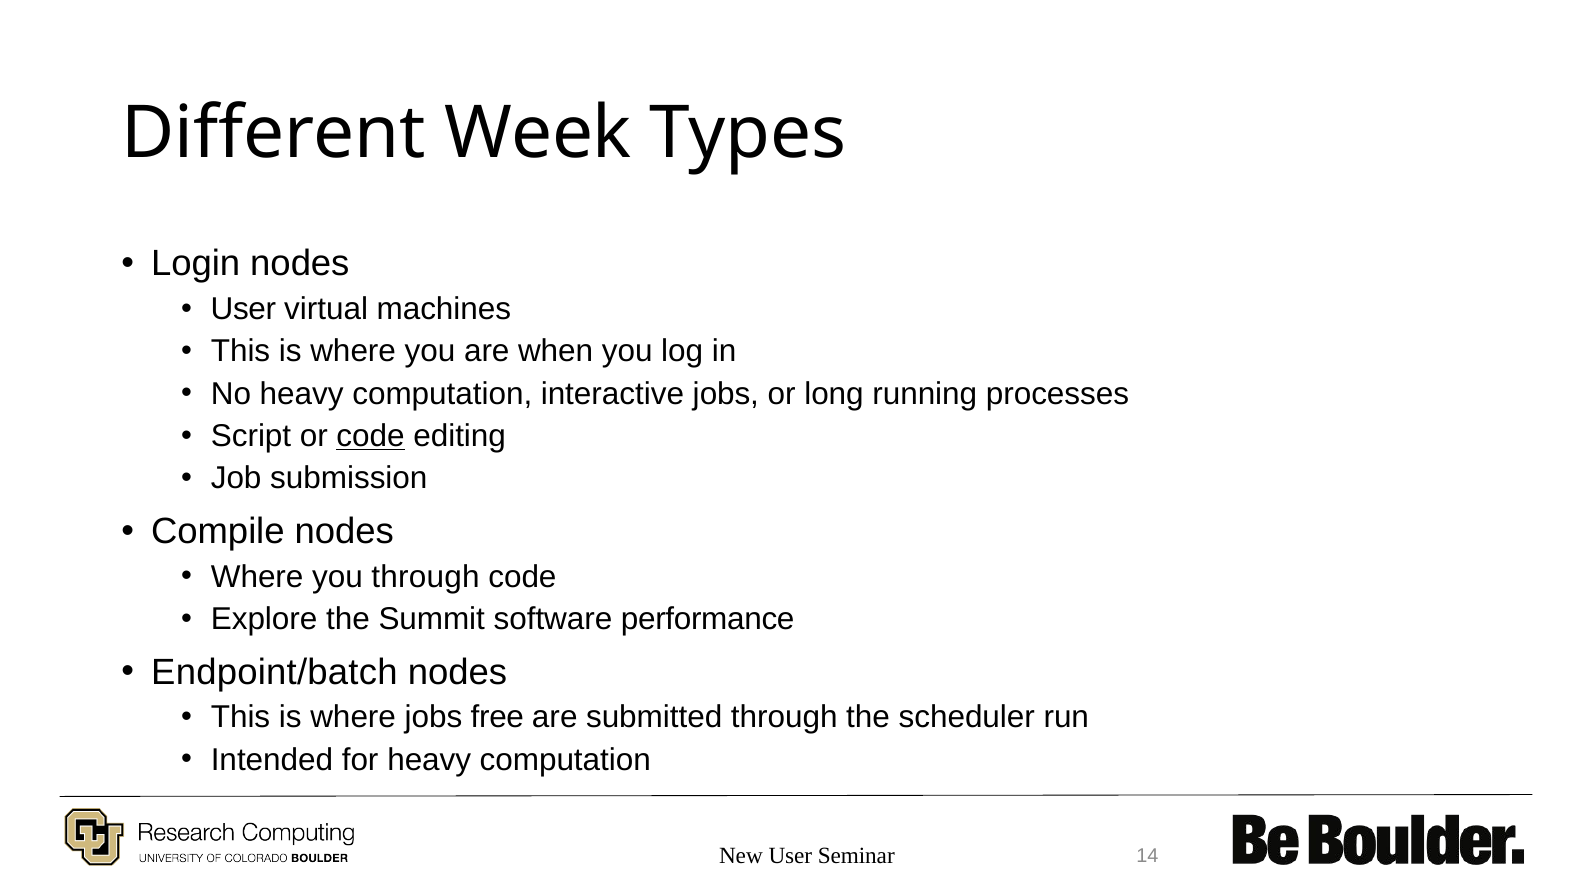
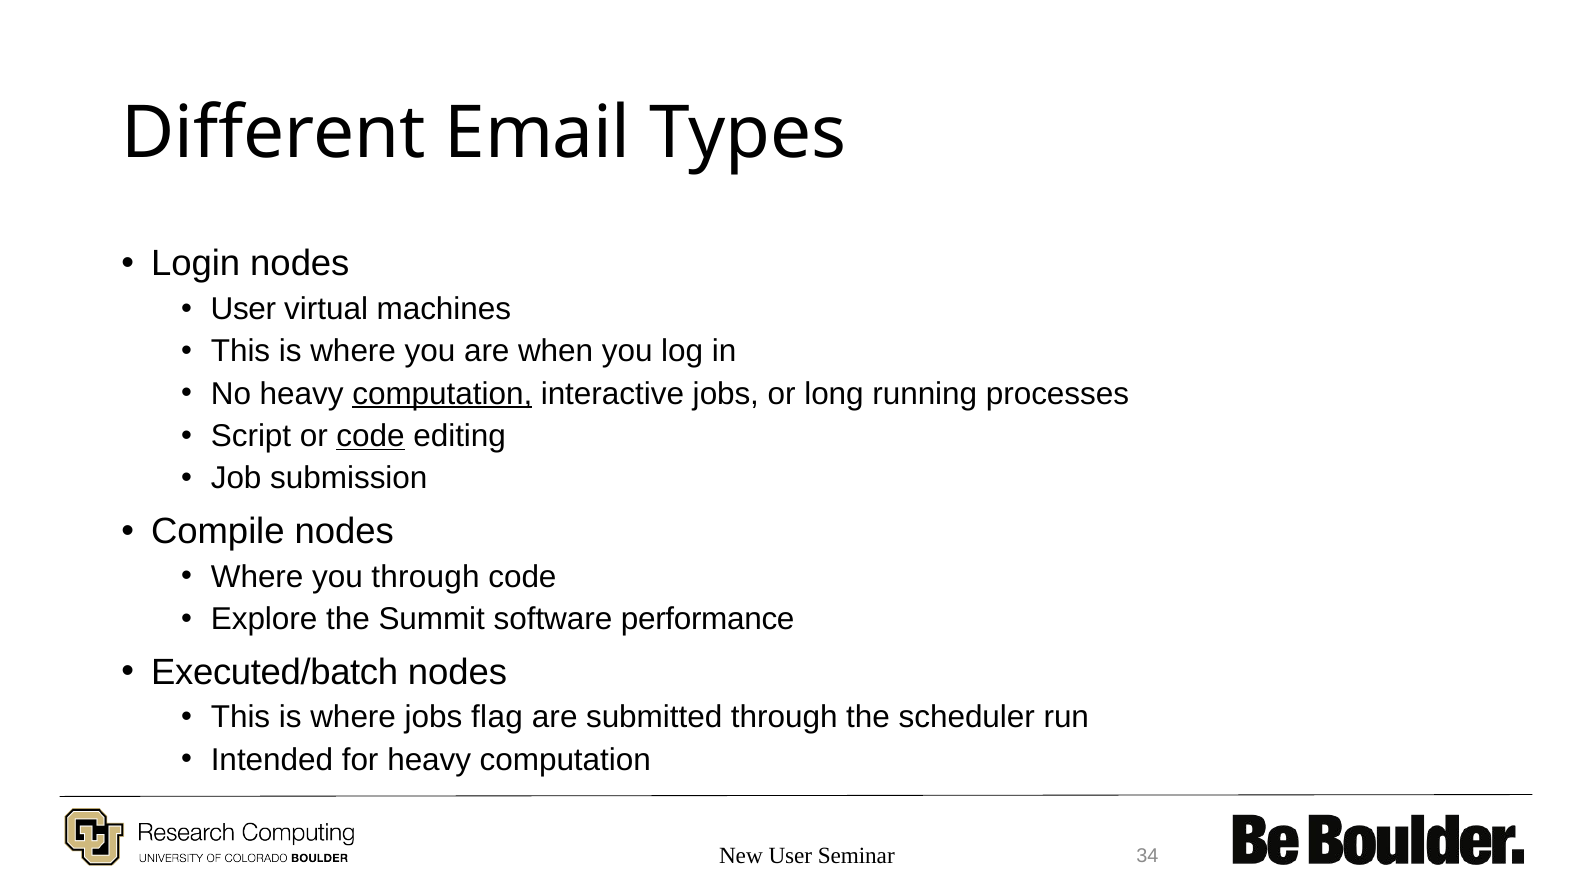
Week: Week -> Email
computation at (442, 393) underline: none -> present
Endpoint/batch: Endpoint/batch -> Executed/batch
free: free -> flag
14: 14 -> 34
